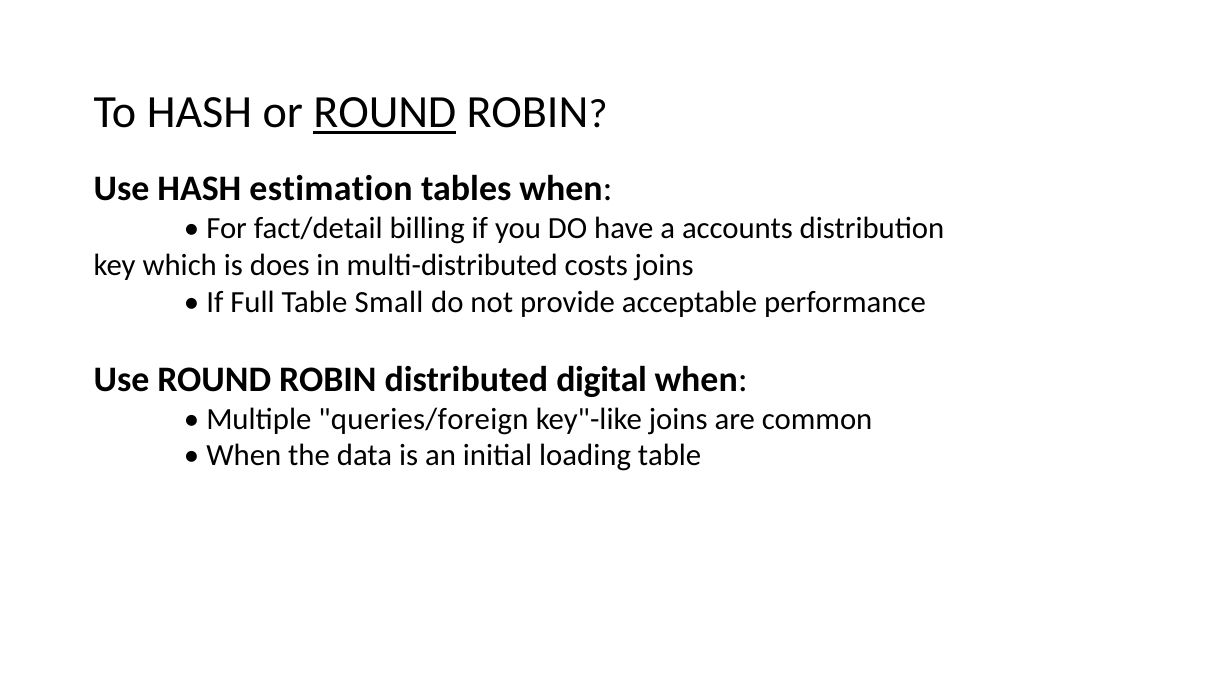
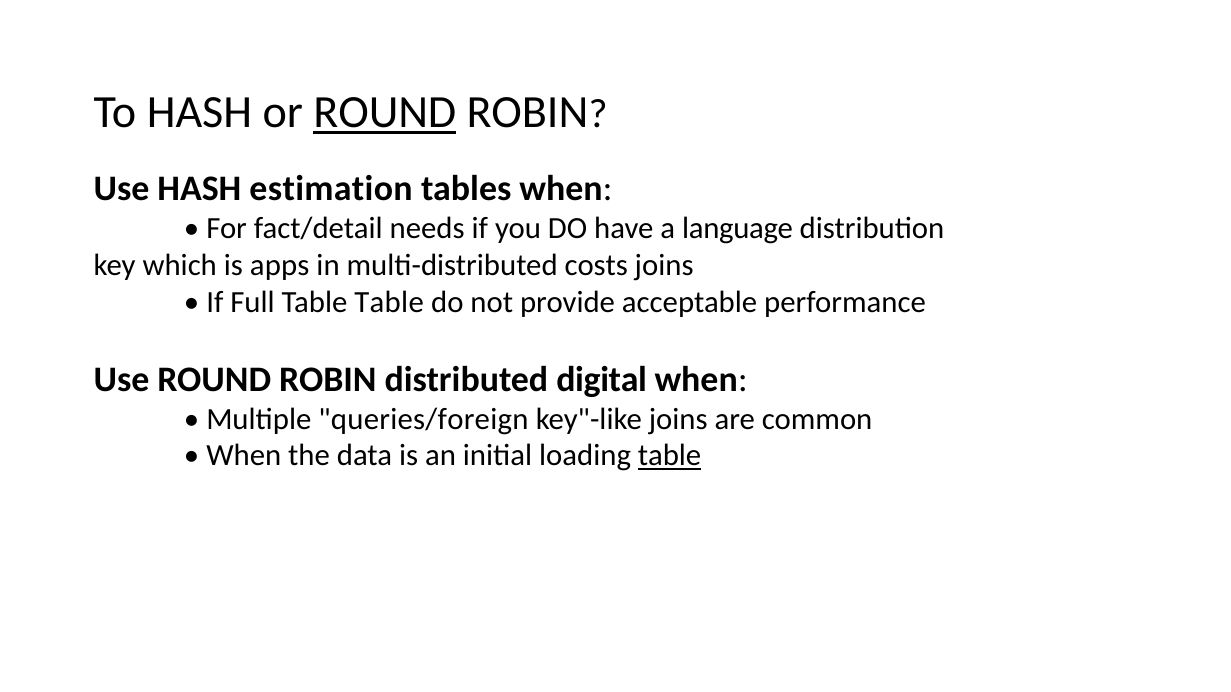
billing: billing -> needs
accounts: accounts -> language
does: does -> apps
Table Small: Small -> Table
table at (670, 456) underline: none -> present
